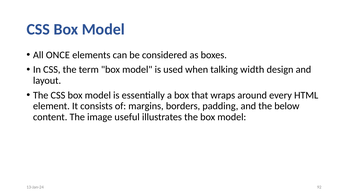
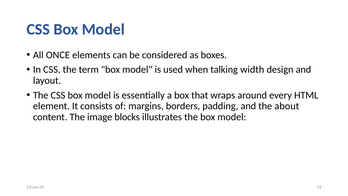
below: below -> about
useful: useful -> blocks
